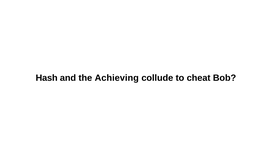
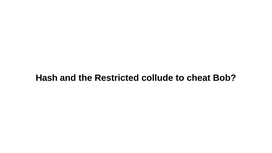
Achieving: Achieving -> Restricted
